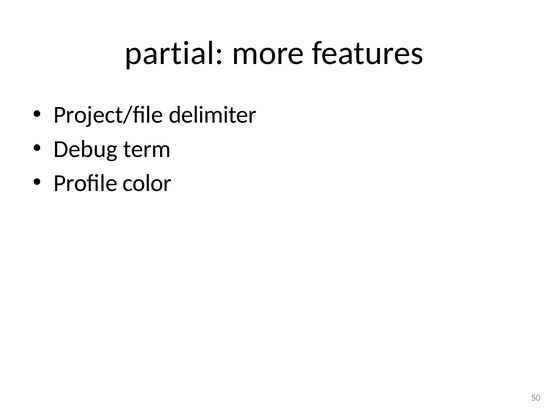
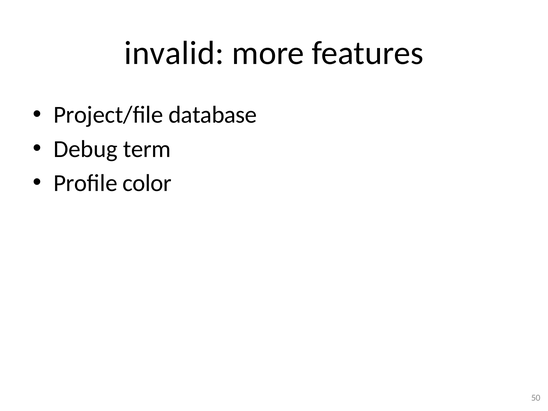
partial: partial -> invalid
delimiter: delimiter -> database
